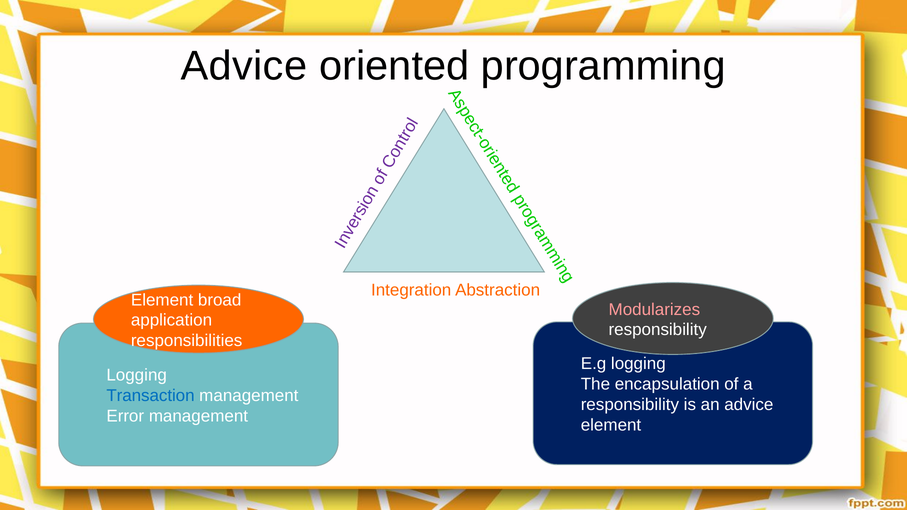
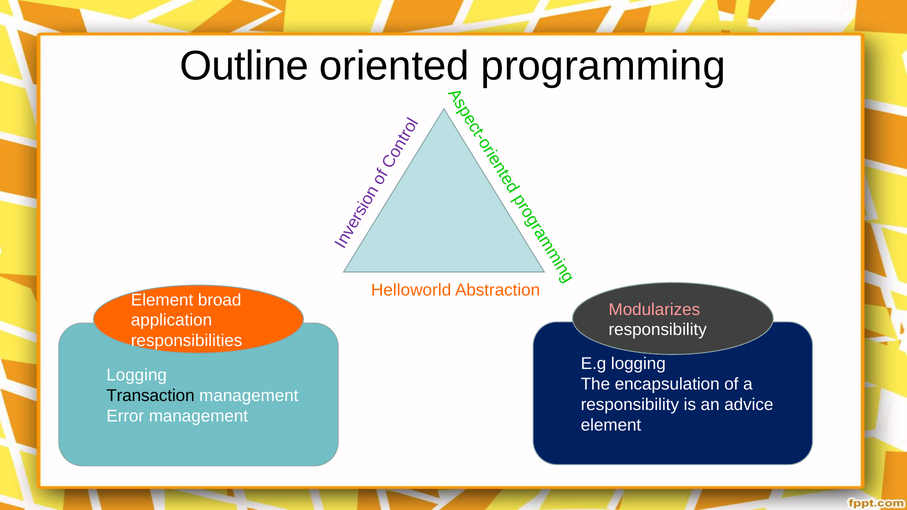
Advice at (244, 66): Advice -> Outline
Integration: Integration -> Helloworld
Transaction colour: blue -> black
